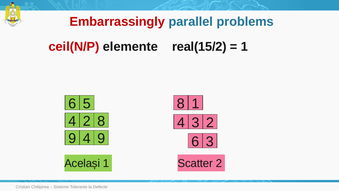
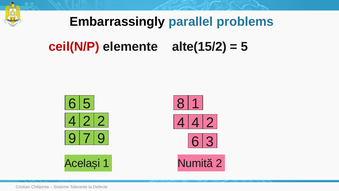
Embarrassingly colour: red -> black
real(15/2: real(15/2 -> alte(15/2
1 at (244, 47): 1 -> 5
4 2 8: 8 -> 2
4 3: 3 -> 4
4 at (87, 138): 4 -> 7
Scatter: Scatter -> Numită
